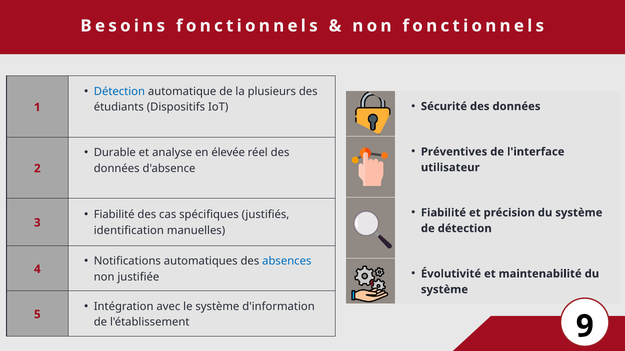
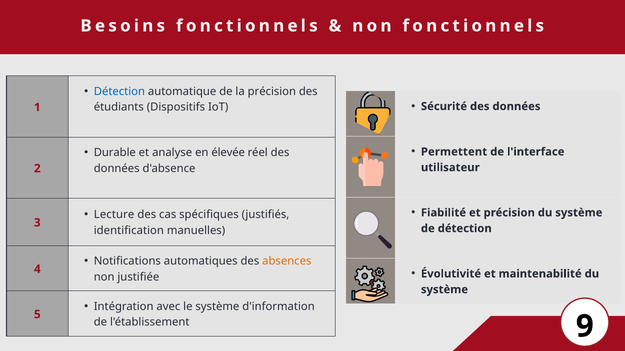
la plusieurs: plusieurs -> précision
Préventives: Préventives -> Permettent
Fiabilité at (114, 215): Fiabilité -> Lecture
absences colour: blue -> orange
